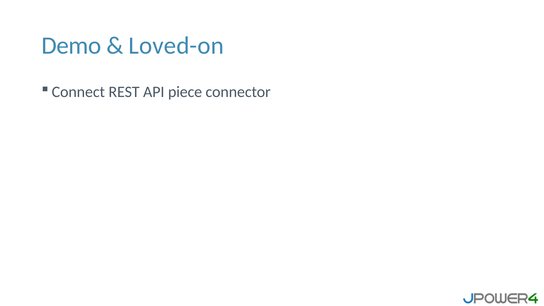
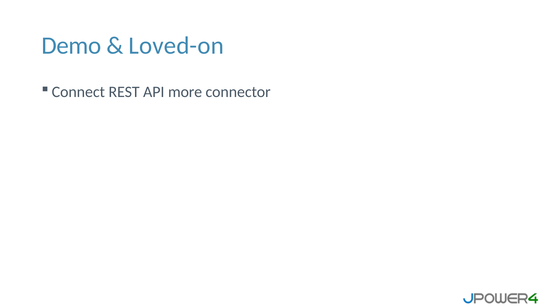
piece: piece -> more
